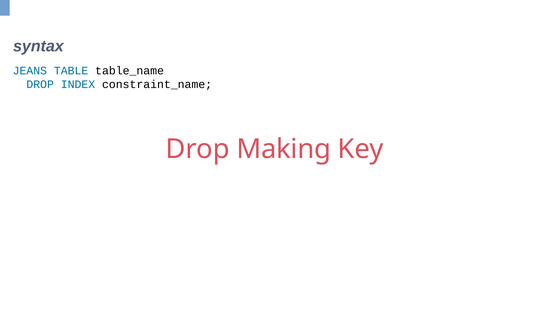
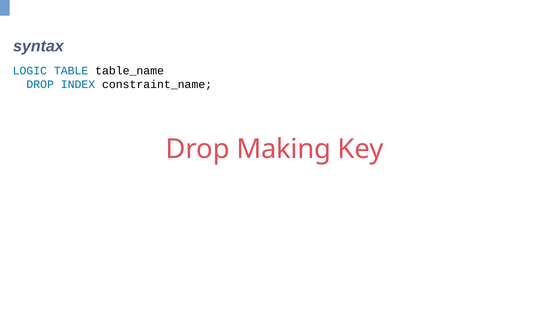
JEANS: JEANS -> LOGIC
